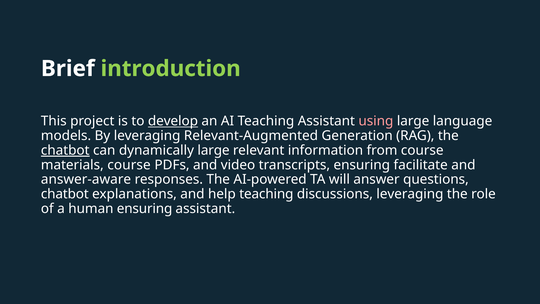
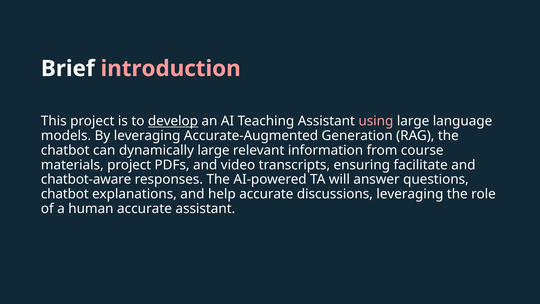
introduction colour: light green -> pink
Relevant-Augmented: Relevant-Augmented -> Accurate-Augmented
chatbot at (65, 150) underline: present -> none
materials course: course -> project
answer-aware: answer-aware -> chatbot-aware
help teaching: teaching -> accurate
human ensuring: ensuring -> accurate
